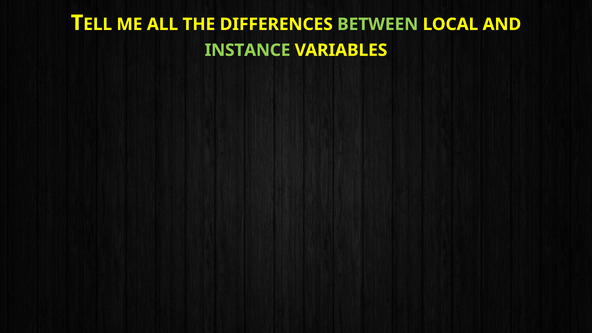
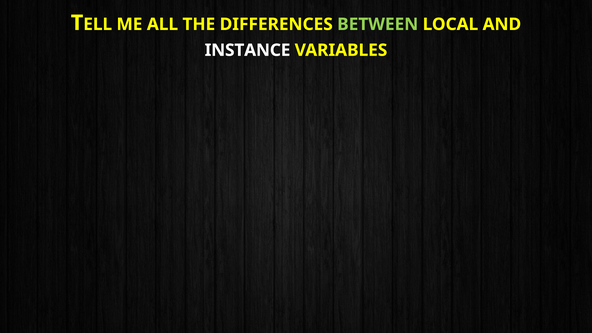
INSTANCE colour: light green -> white
